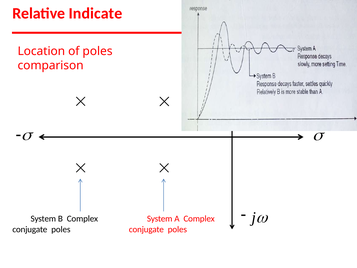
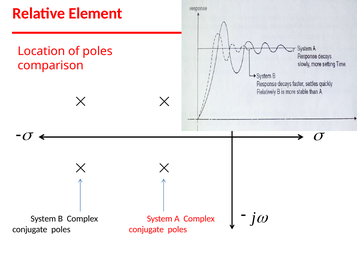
Indicate: Indicate -> Element
